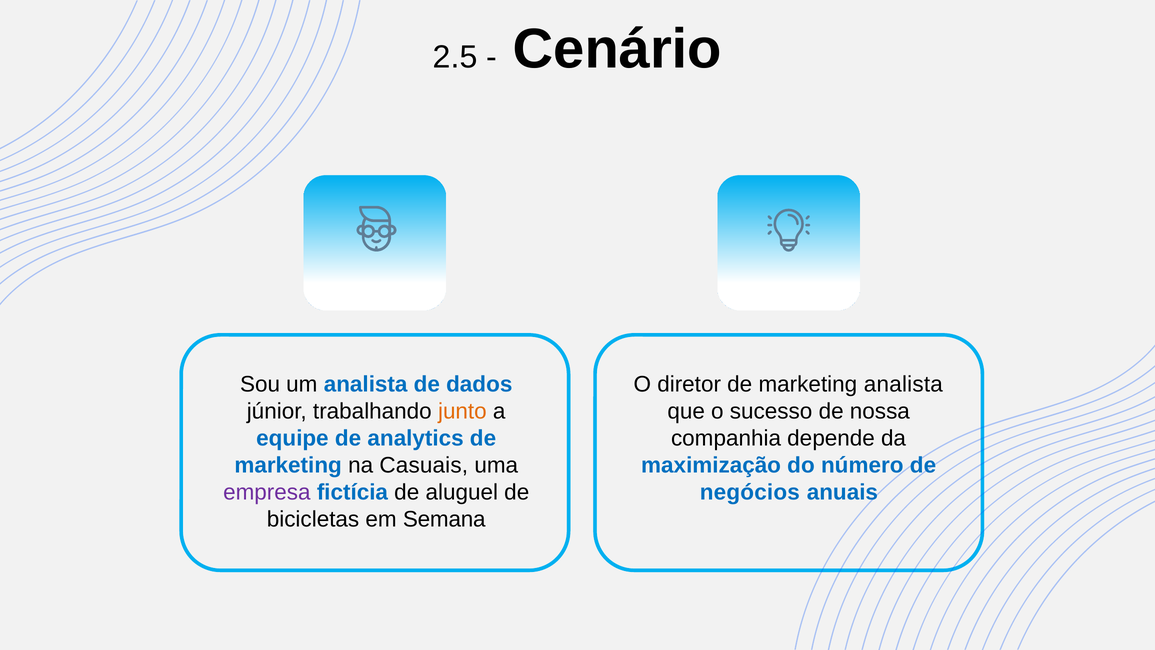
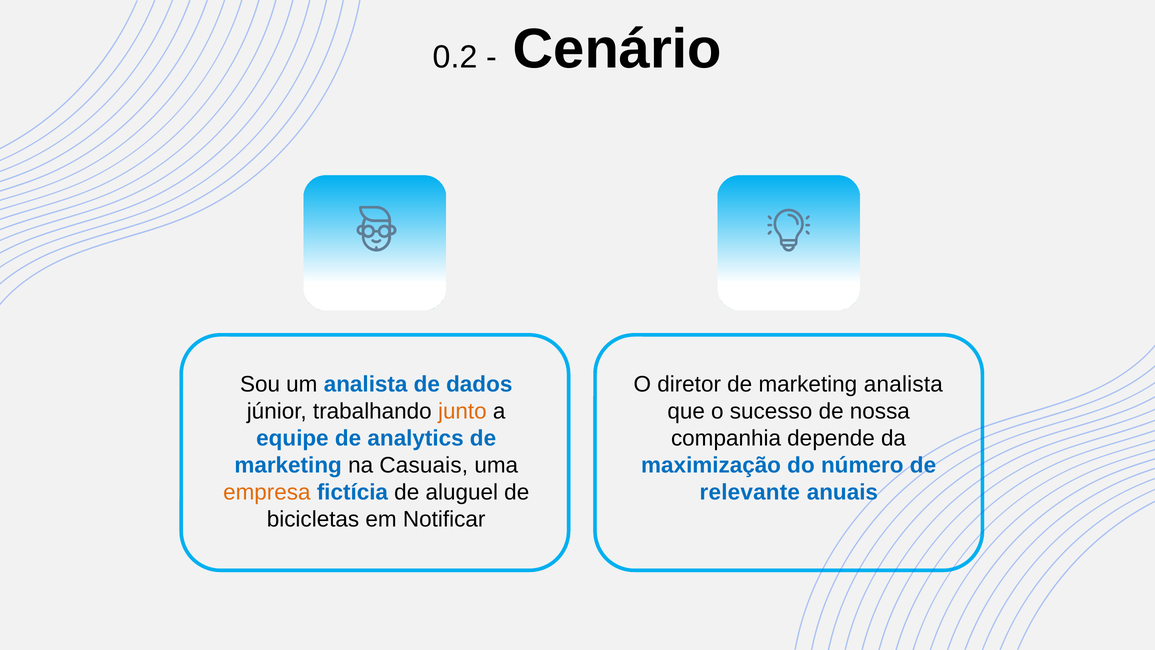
2.5: 2.5 -> 0.2
empresa colour: purple -> orange
negócios: negócios -> relevante
Semana: Semana -> Notificar
